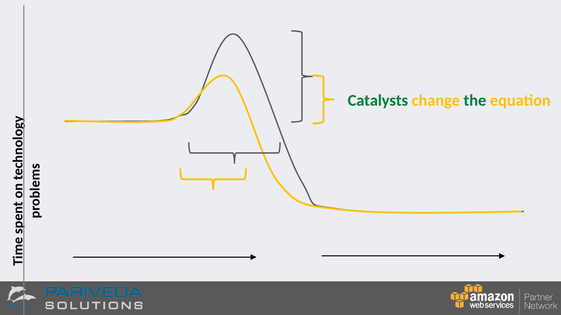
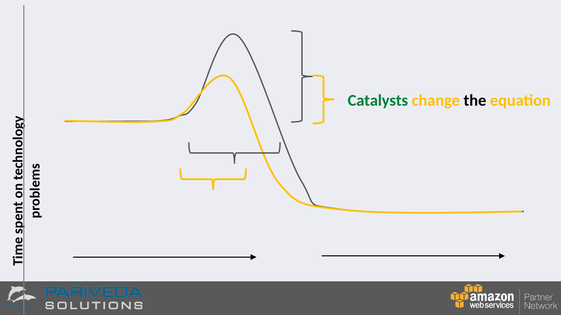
the colour: green -> black
